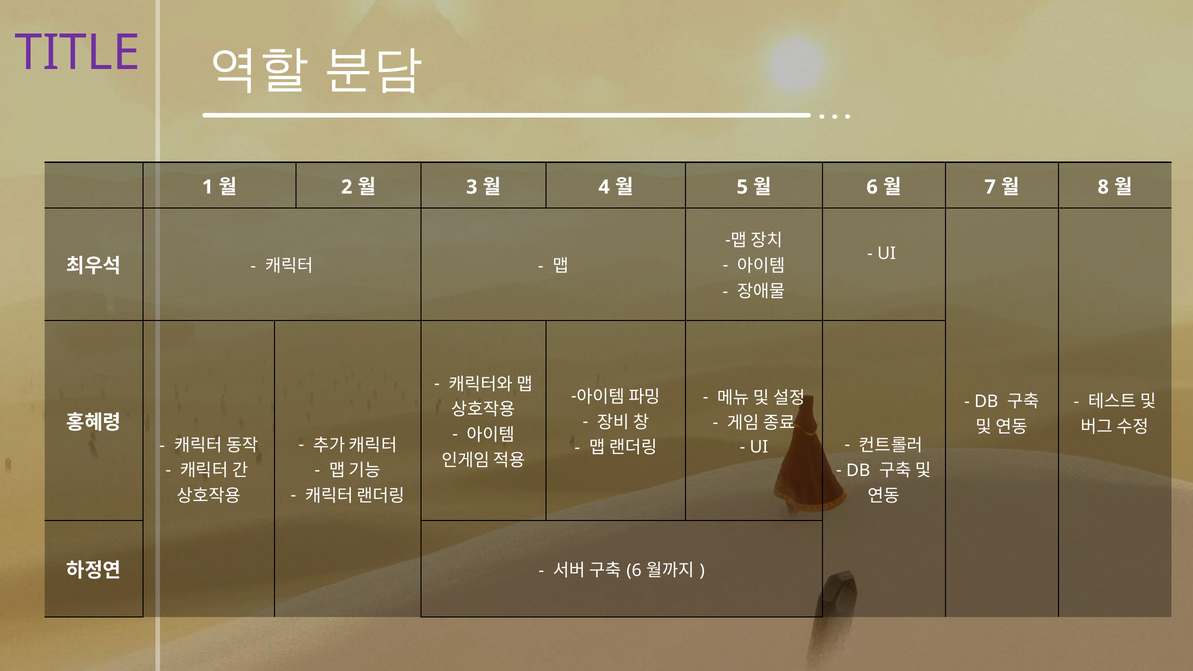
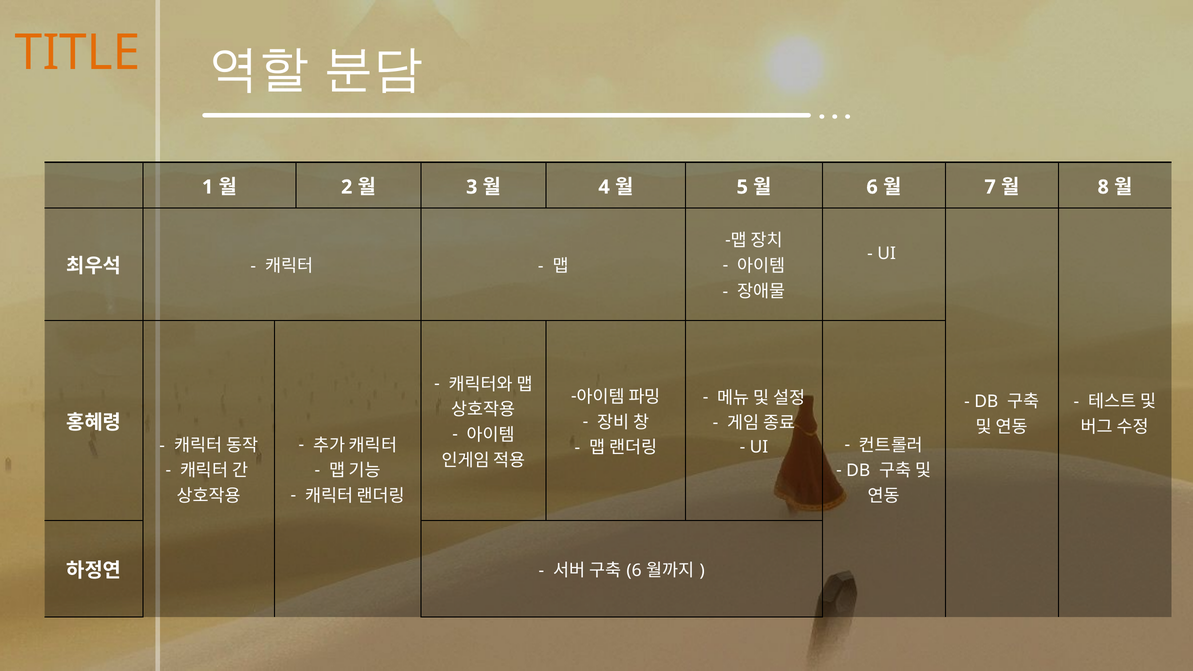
TITLE colour: purple -> orange
